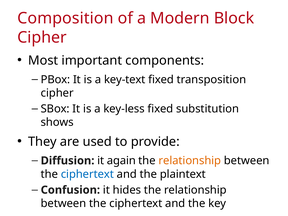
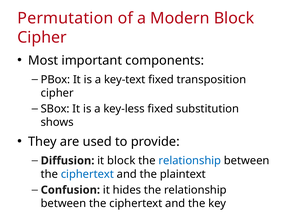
Composition: Composition -> Permutation
it again: again -> block
relationship at (190, 161) colour: orange -> blue
